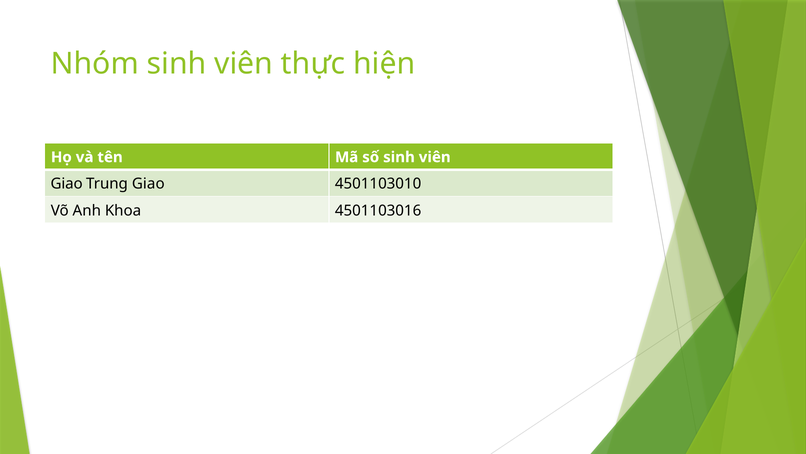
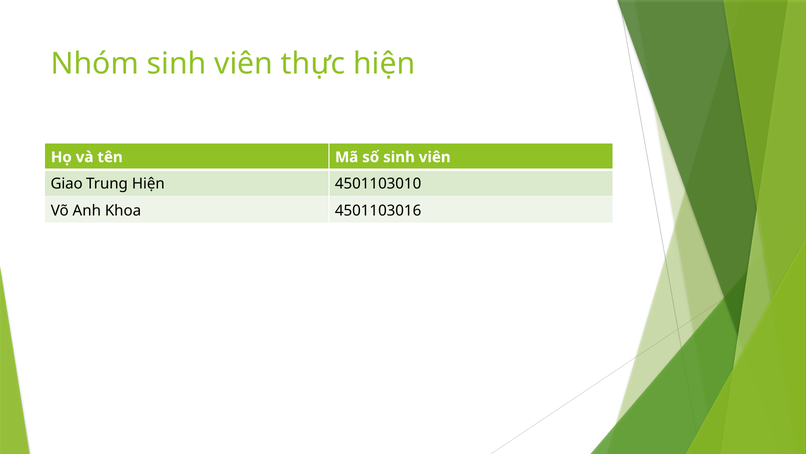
Trung Giao: Giao -> Hiện
